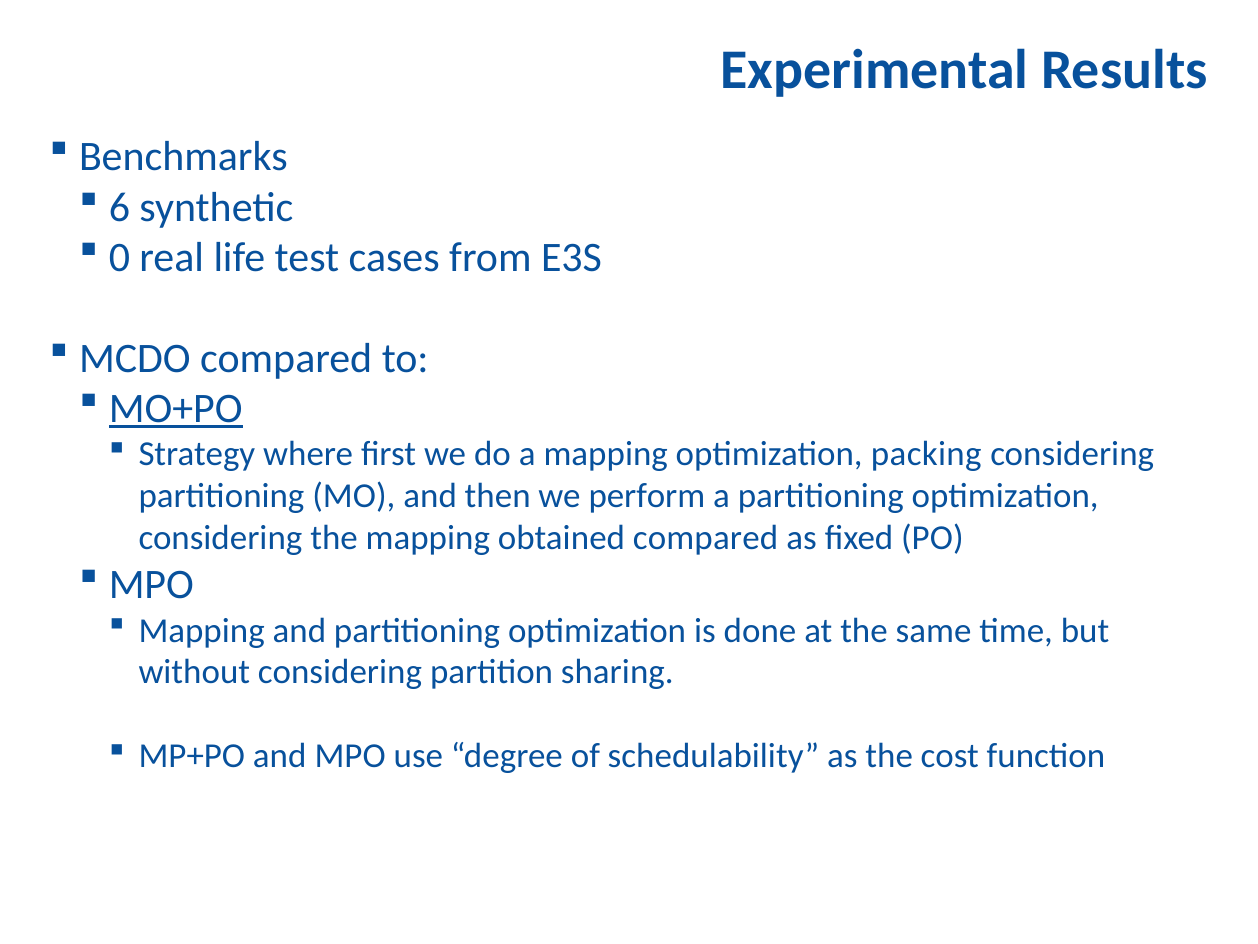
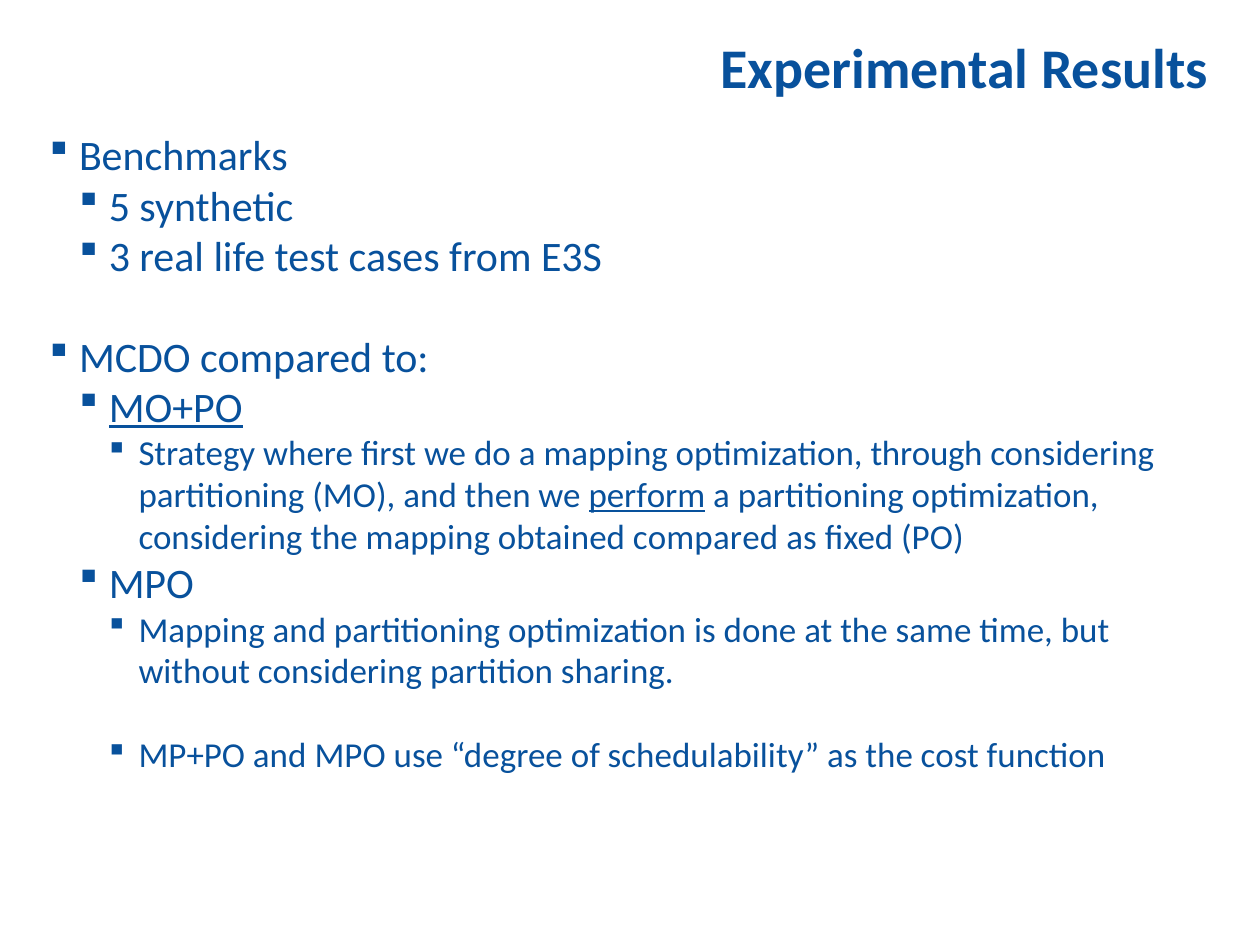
6: 6 -> 5
0: 0 -> 3
packing: packing -> through
perform underline: none -> present
